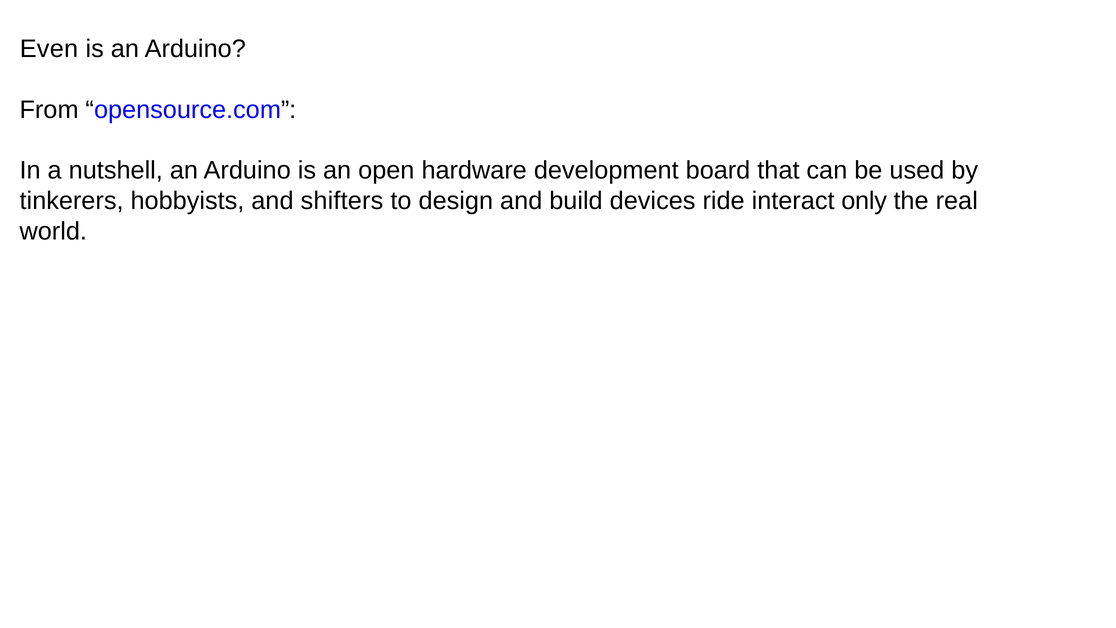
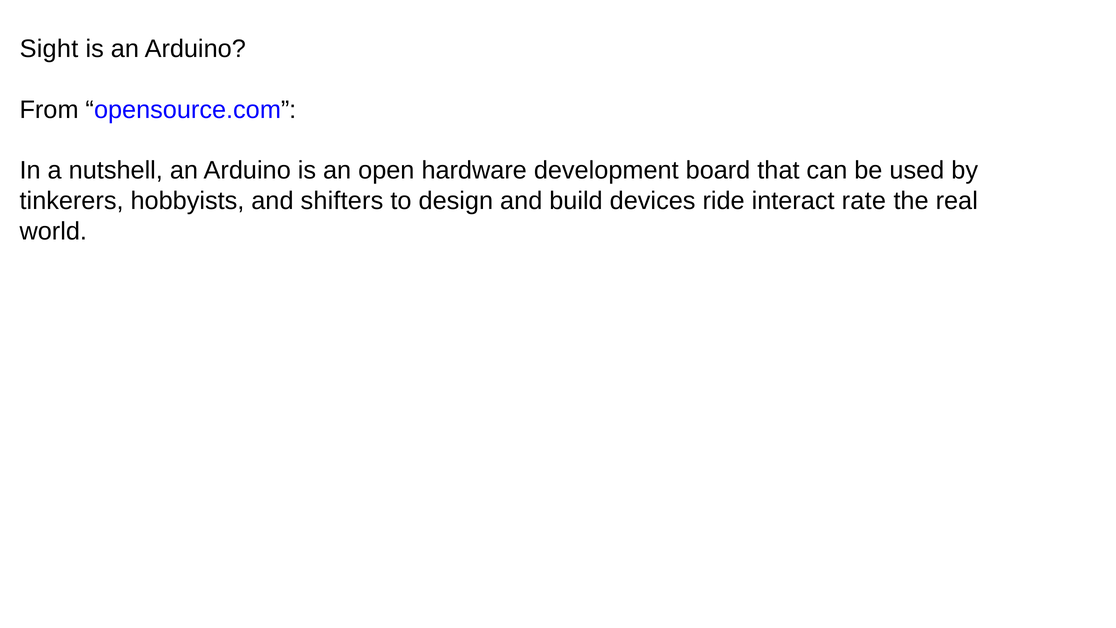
Even: Even -> Sight
only: only -> rate
